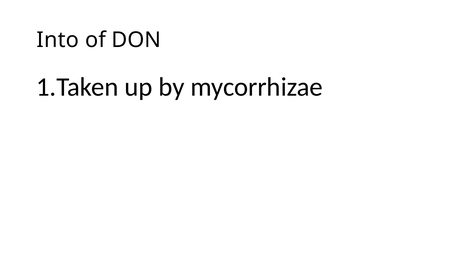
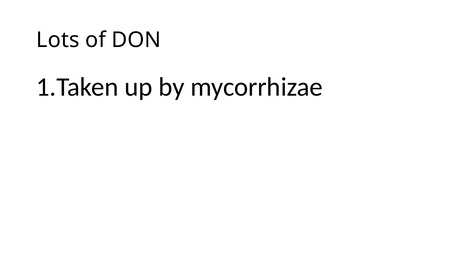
Into: Into -> Lots
